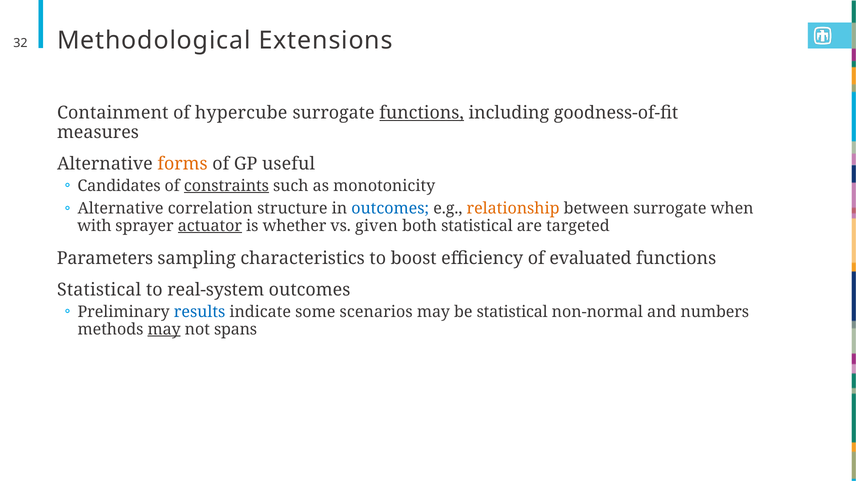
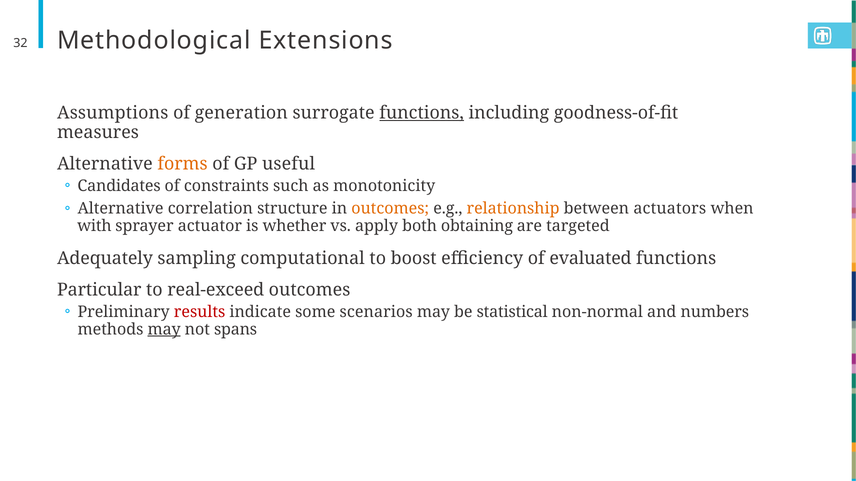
Containment: Containment -> Assumptions
hypercube: hypercube -> generation
constraints underline: present -> none
outcomes at (390, 209) colour: blue -> orange
between surrogate: surrogate -> actuators
actuator underline: present -> none
given: given -> apply
both statistical: statistical -> obtaining
Parameters: Parameters -> Adequately
characteristics: characteristics -> computational
Statistical at (99, 290): Statistical -> Particular
real-system: real-system -> real-exceed
results colour: blue -> red
